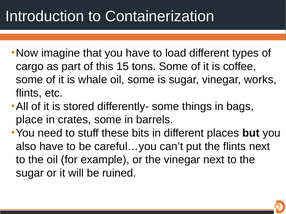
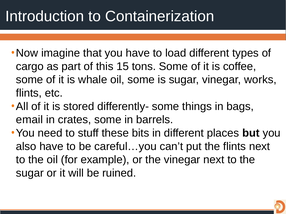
place: place -> email
